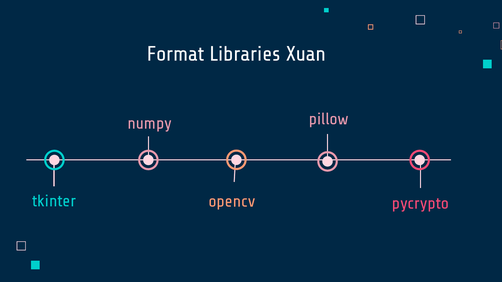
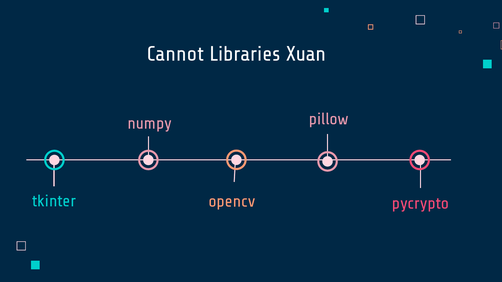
Format: Format -> Cannot
